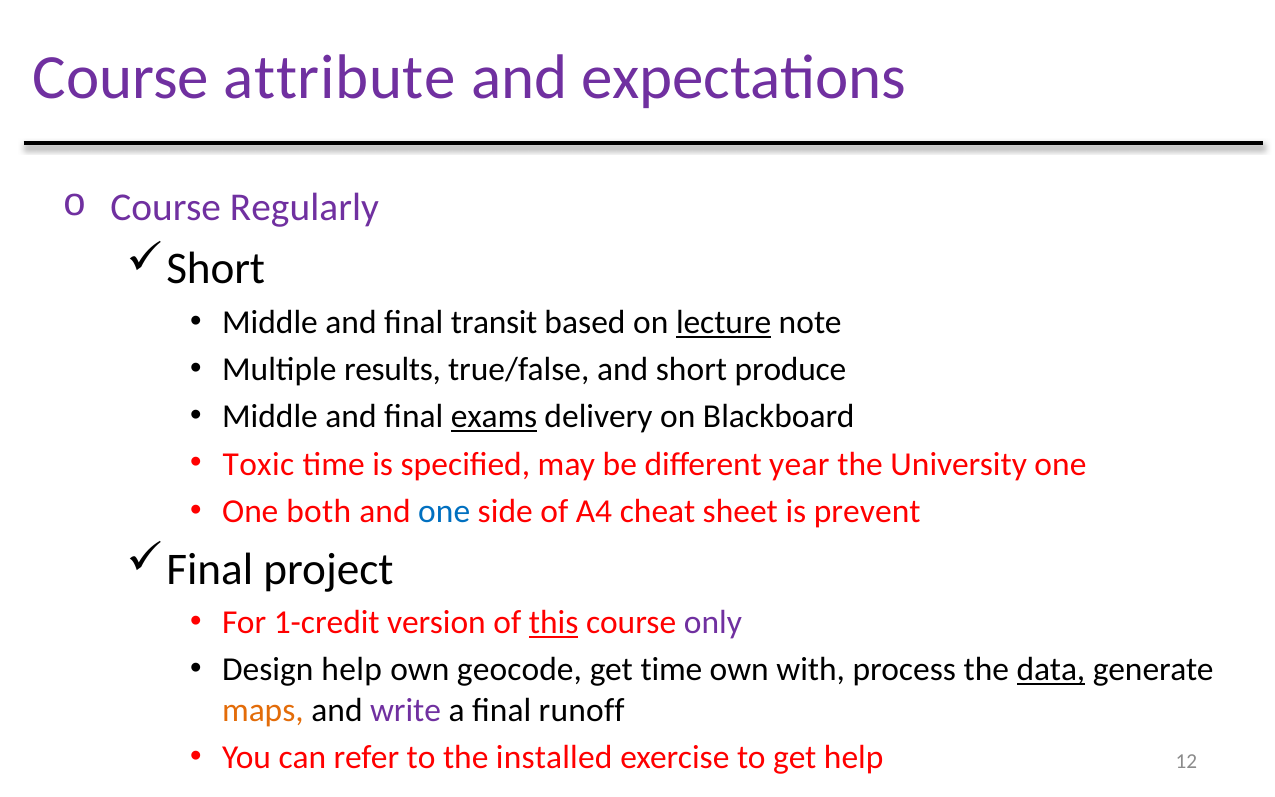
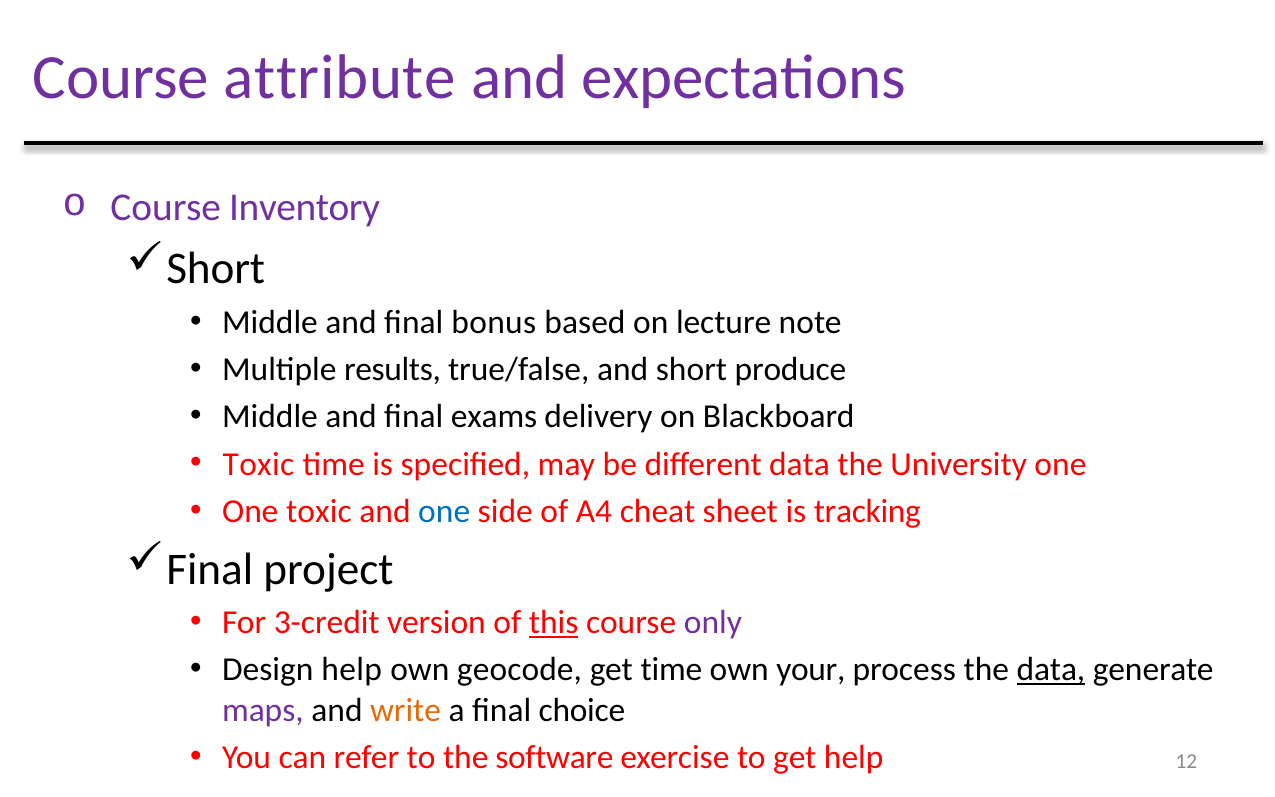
Regularly: Regularly -> Inventory
transit: transit -> bonus
lecture underline: present -> none
exams underline: present -> none
different year: year -> data
One both: both -> toxic
prevent: prevent -> tracking
1-credit: 1-credit -> 3-credit
with: with -> your
maps colour: orange -> purple
write colour: purple -> orange
runoff: runoff -> choice
installed: installed -> software
